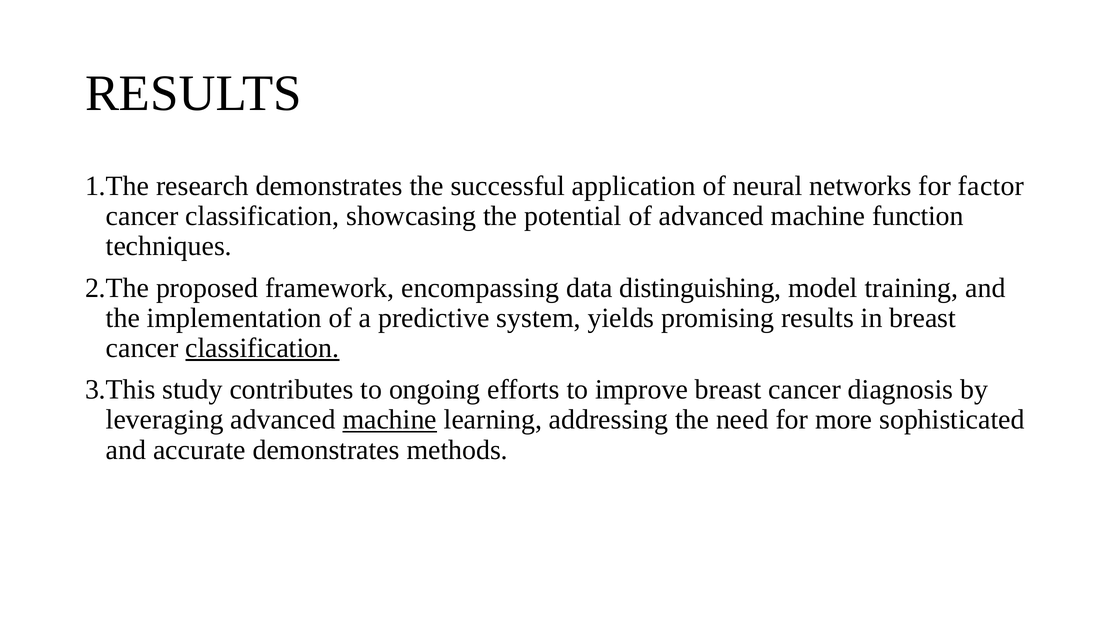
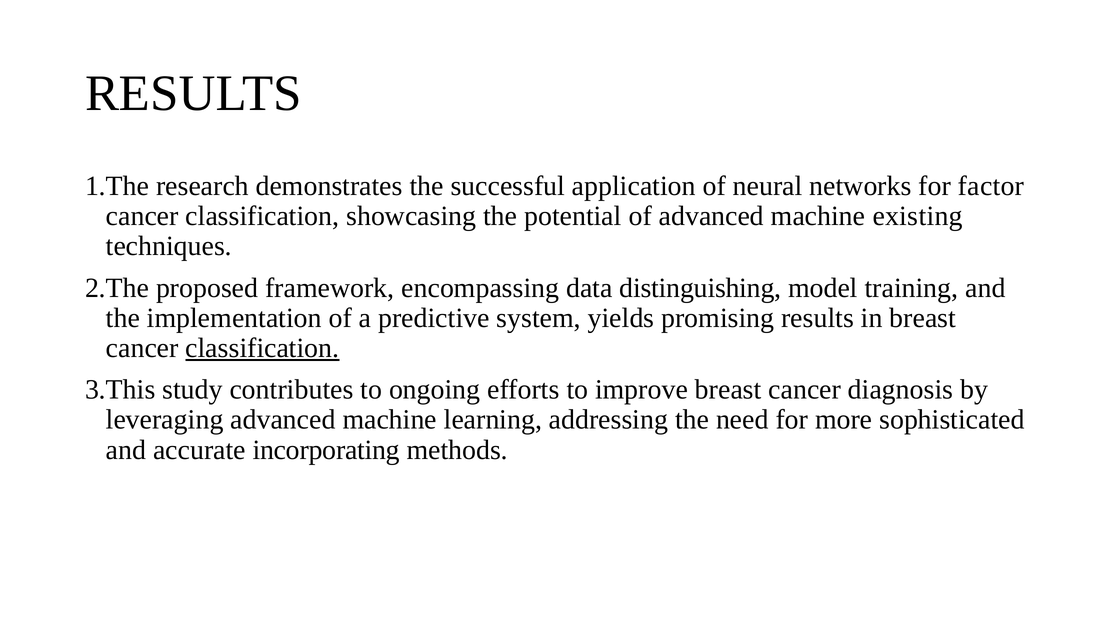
function: function -> existing
machine at (390, 420) underline: present -> none
accurate demonstrates: demonstrates -> incorporating
